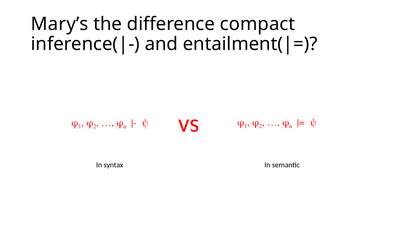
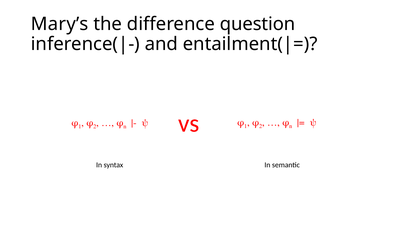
compact: compact -> question
